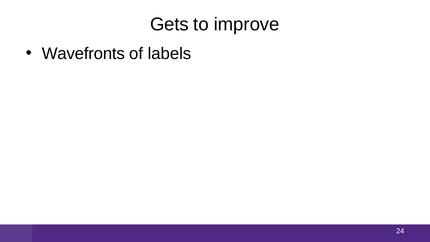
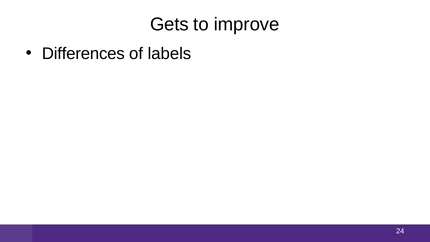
Wavefronts: Wavefronts -> Differences
